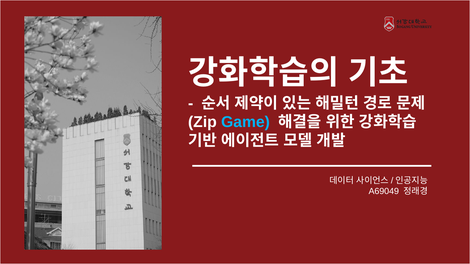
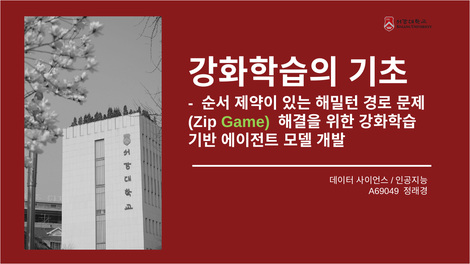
Game colour: light blue -> light green
